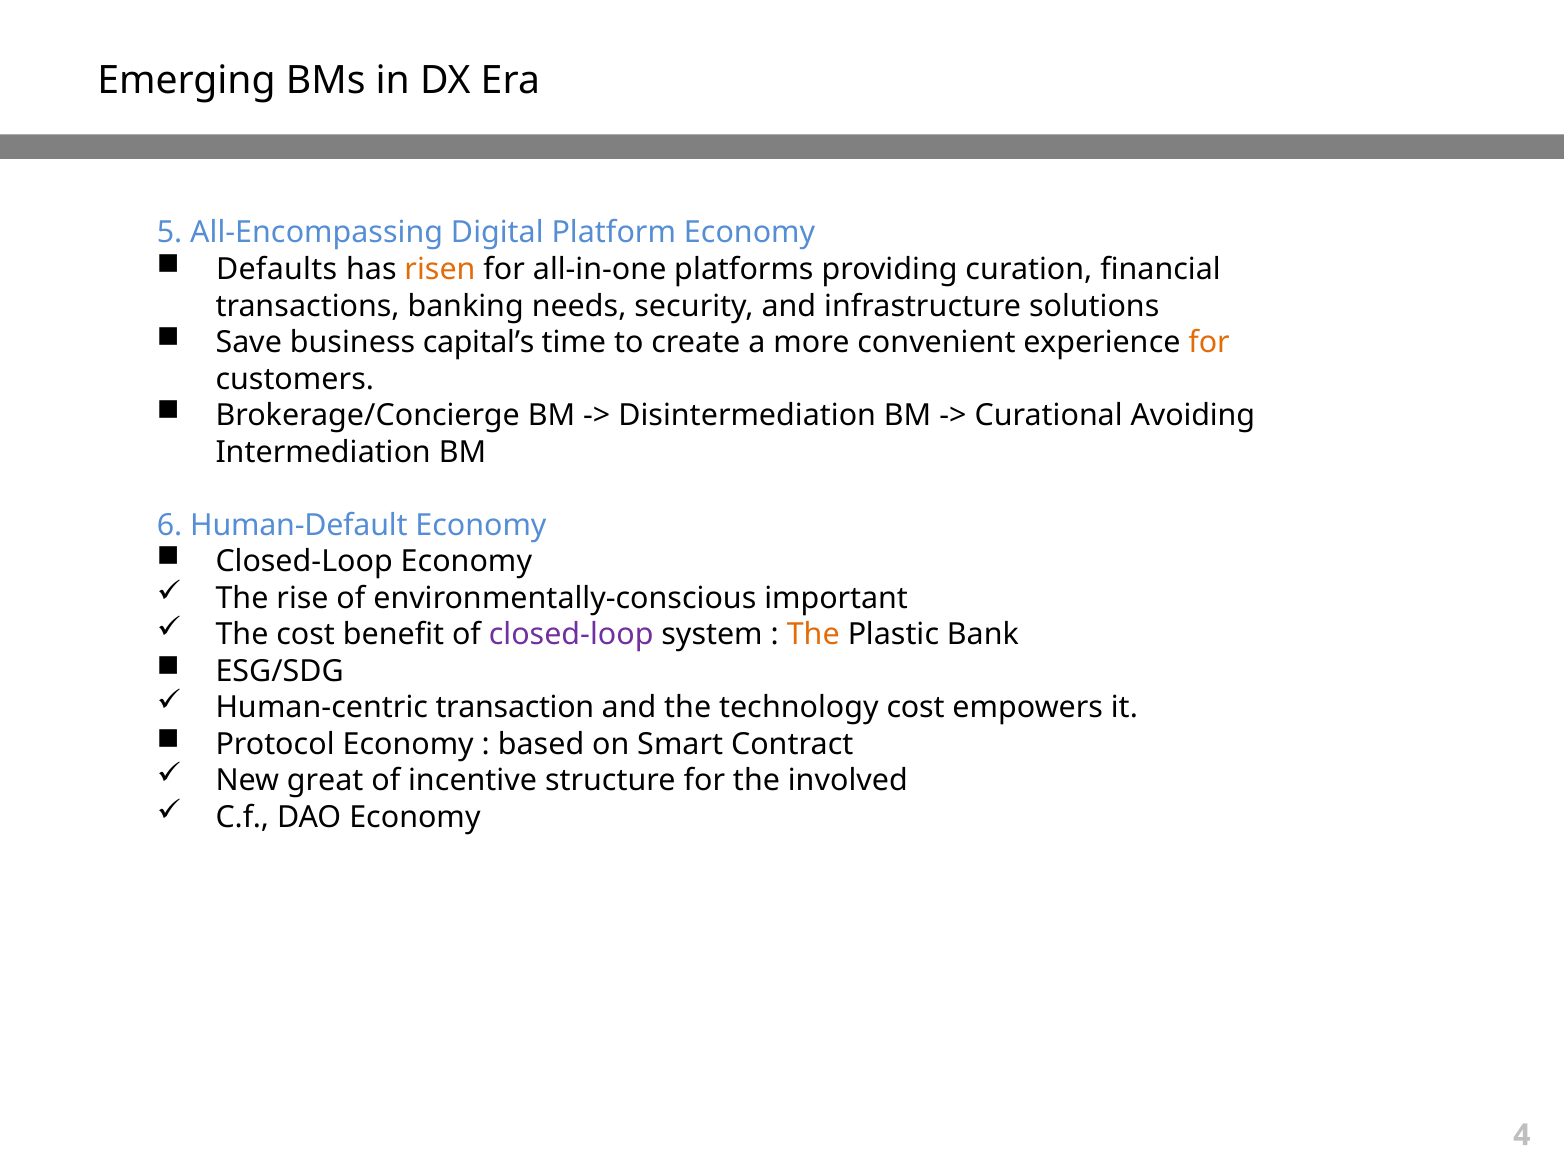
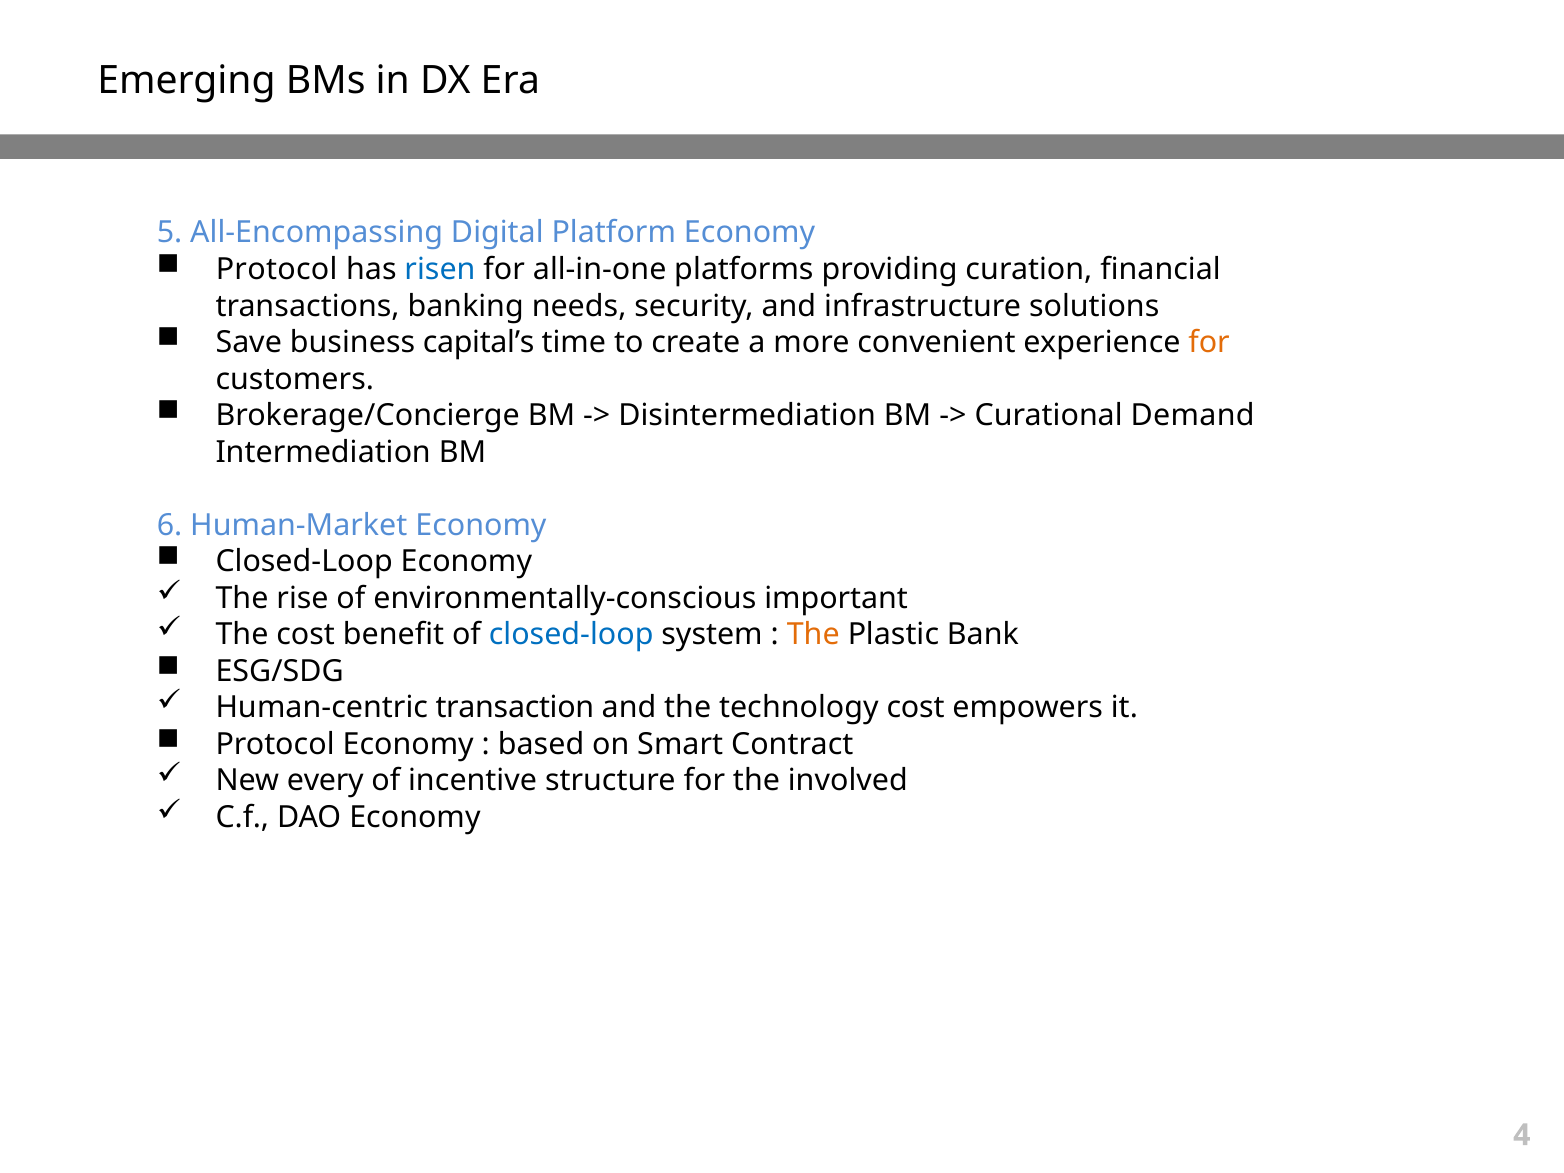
Defaults at (277, 269): Defaults -> Protocol
risen colour: orange -> blue
Avoiding: Avoiding -> Demand
Human-Default: Human-Default -> Human-Market
closed-loop at (571, 635) colour: purple -> blue
great: great -> every
